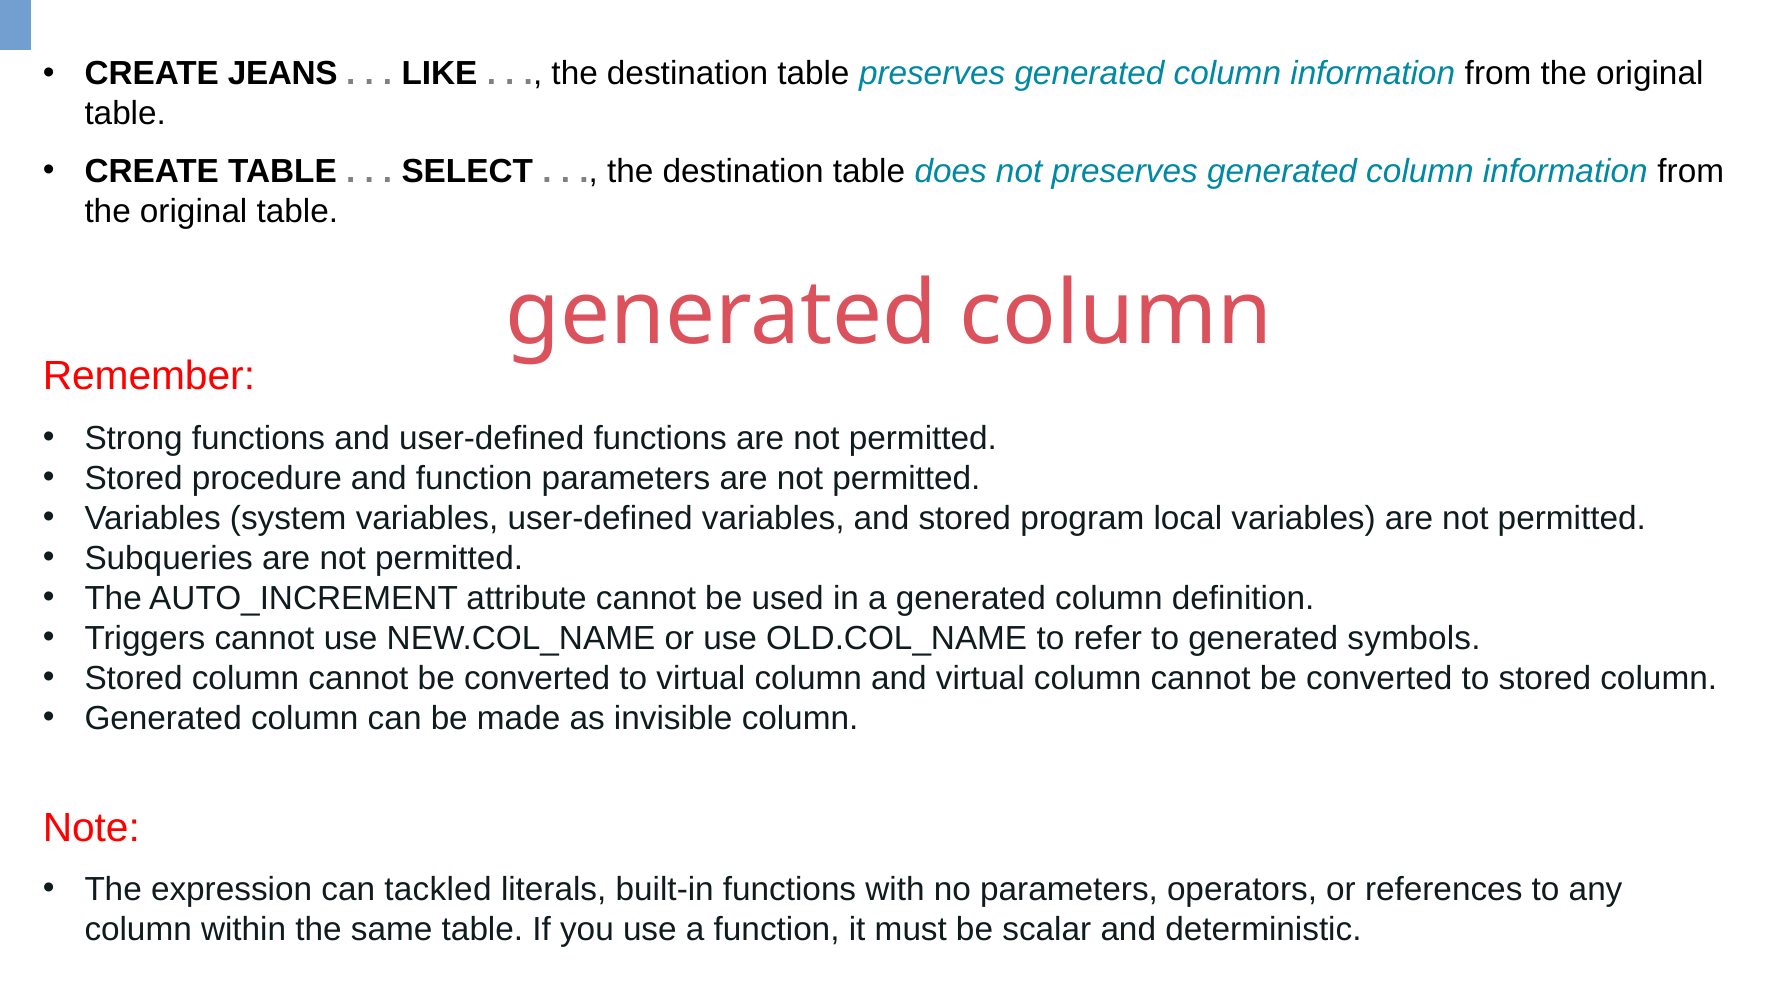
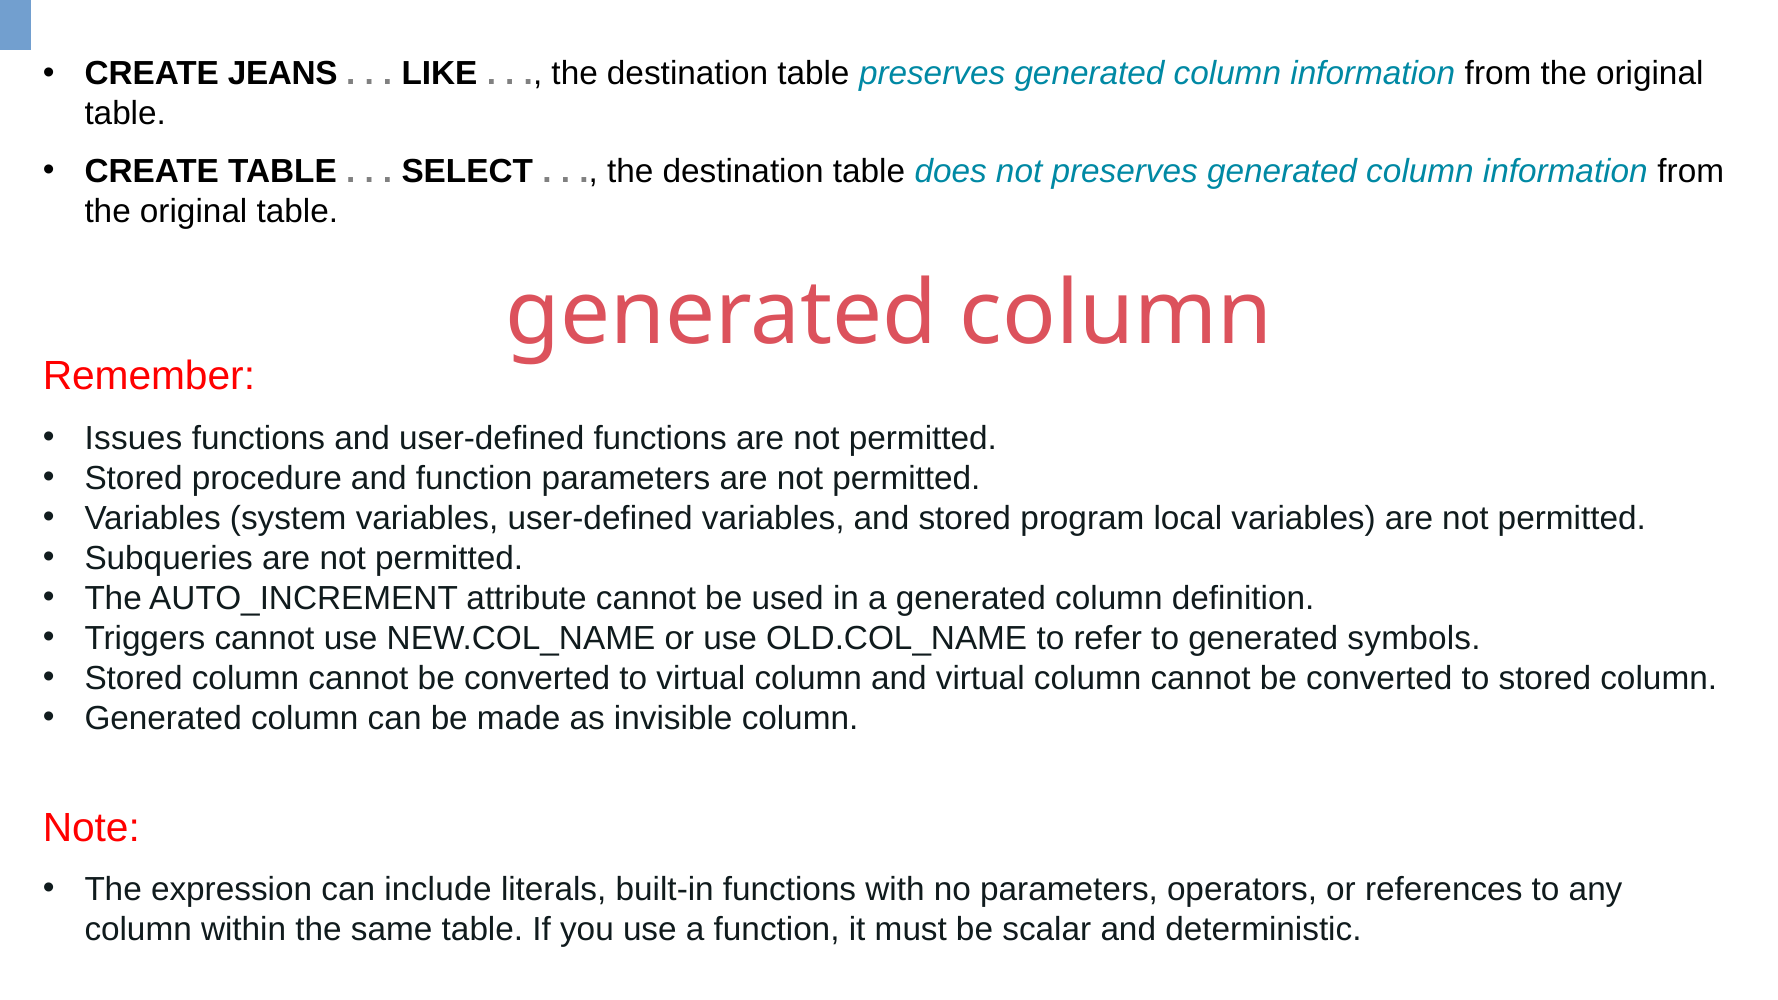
Strong: Strong -> Issues
tackled: tackled -> include
